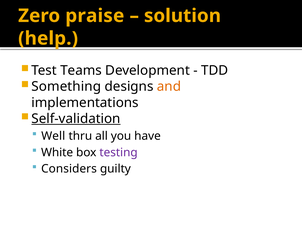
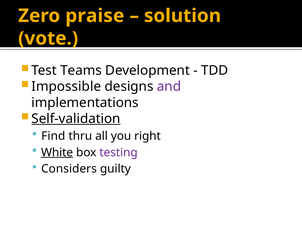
help: help -> vote
Something: Something -> Impossible
and colour: orange -> purple
Well: Well -> Find
have: have -> right
White underline: none -> present
